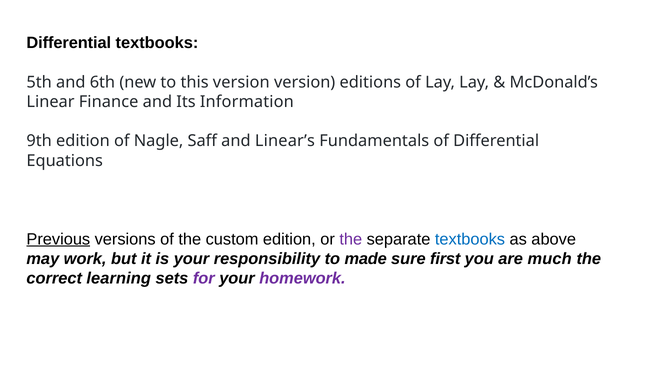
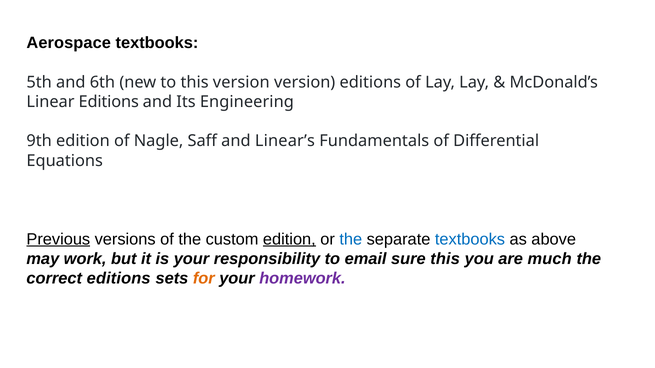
Differential at (69, 43): Differential -> Aerospace
Linear Finance: Finance -> Editions
Information: Information -> Engineering
edition at (289, 239) underline: none -> present
the at (351, 239) colour: purple -> blue
made: made -> email
sure first: first -> this
correct learning: learning -> editions
for colour: purple -> orange
